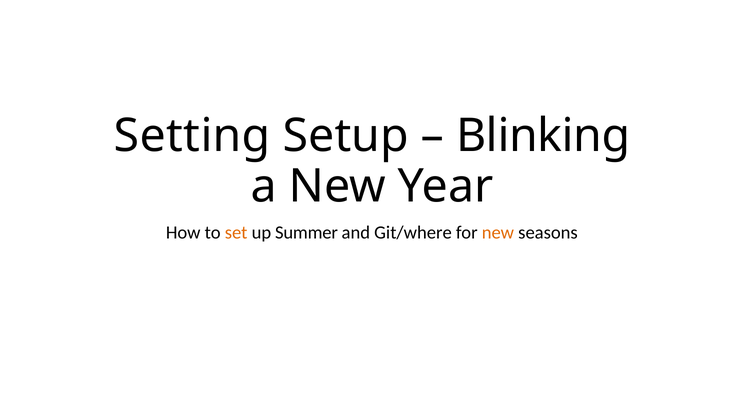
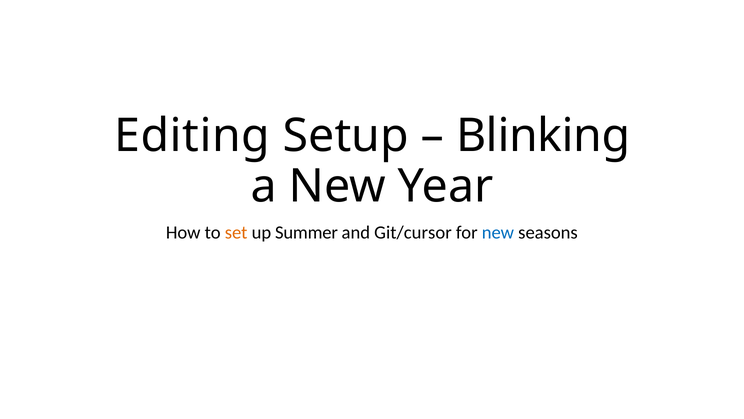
Setting: Setting -> Editing
Git/where: Git/where -> Git/cursor
new at (498, 233) colour: orange -> blue
